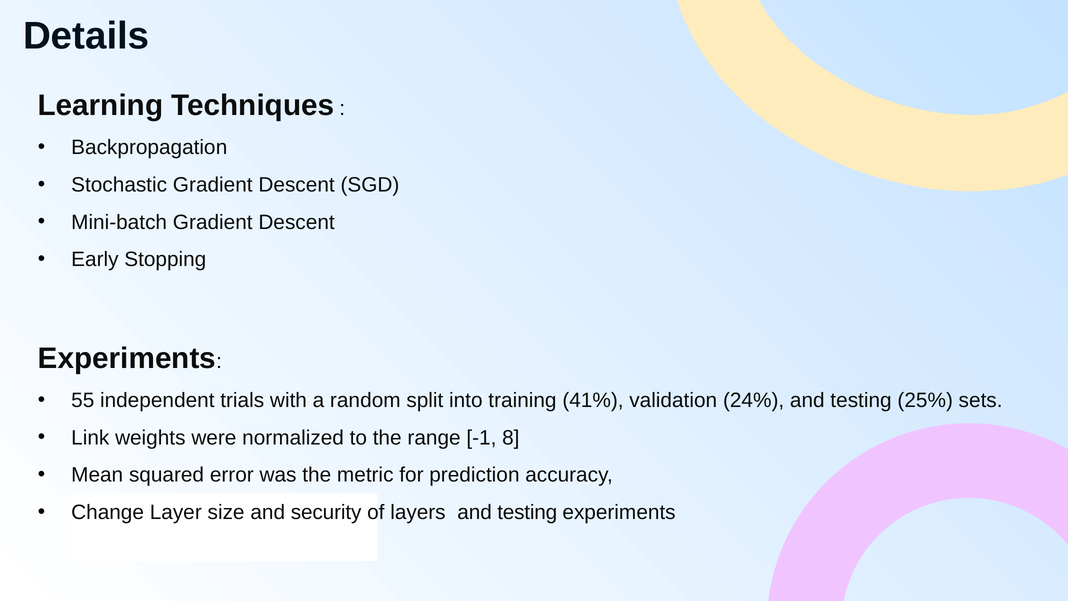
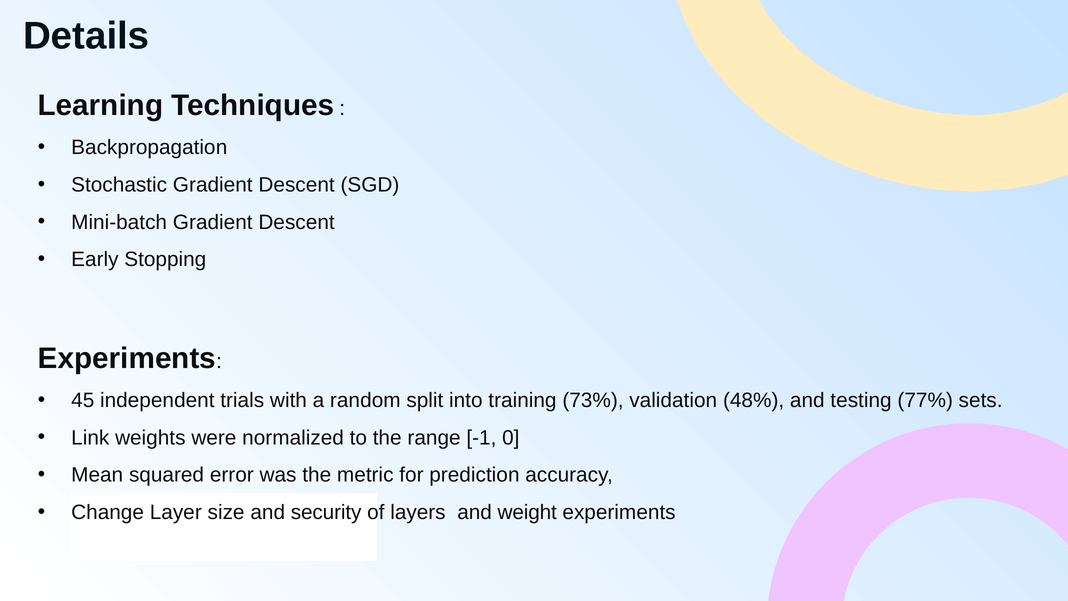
55: 55 -> 45
41%: 41% -> 73%
24%: 24% -> 48%
25%: 25% -> 77%
8: 8 -> 0
layers and testing: testing -> weight
